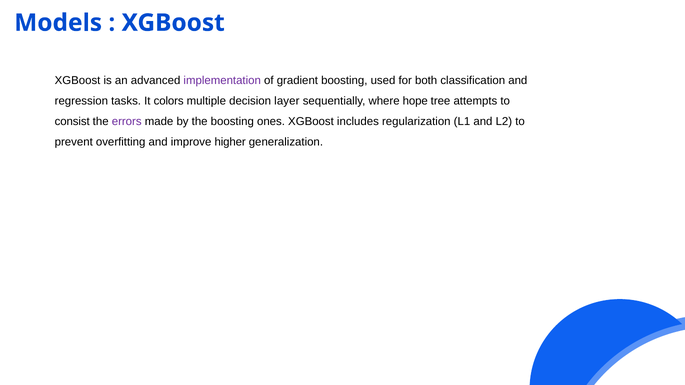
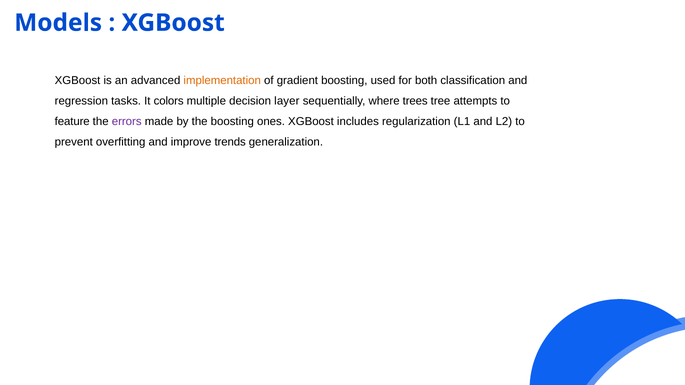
implementation colour: purple -> orange
hope: hope -> trees
consist: consist -> feature
higher: higher -> trends
